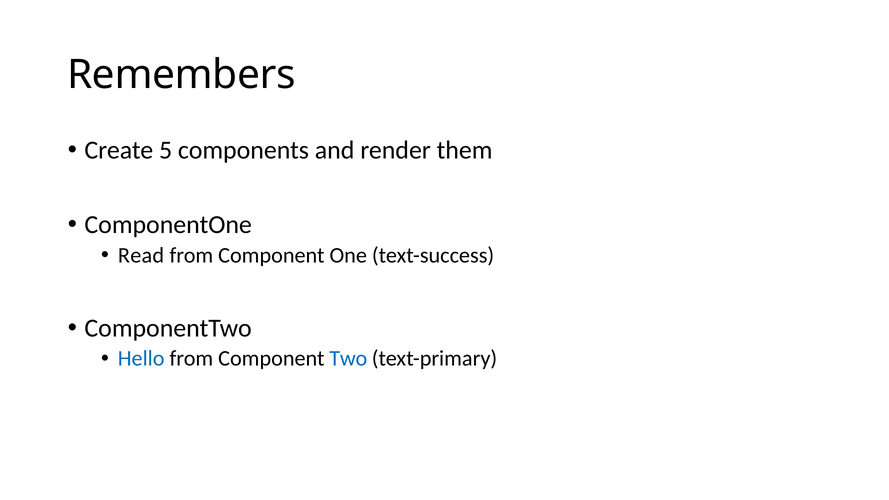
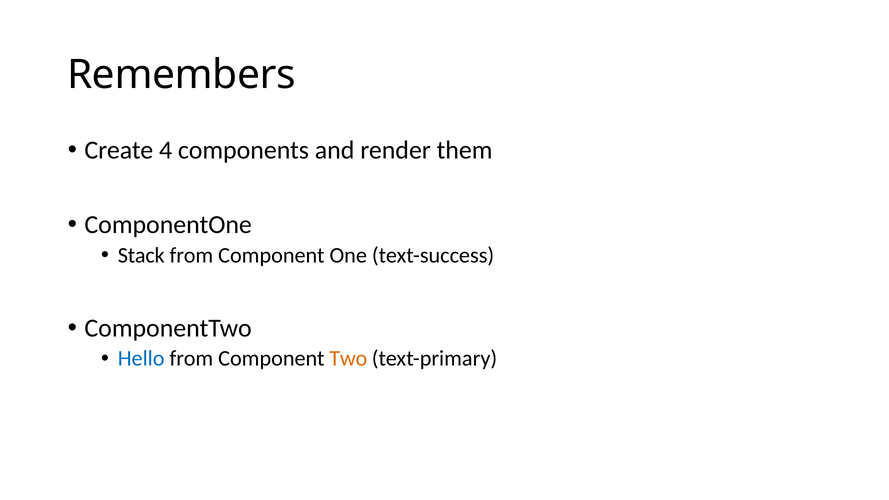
5: 5 -> 4
Read: Read -> Stack
Two colour: blue -> orange
